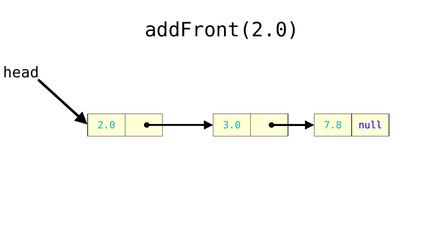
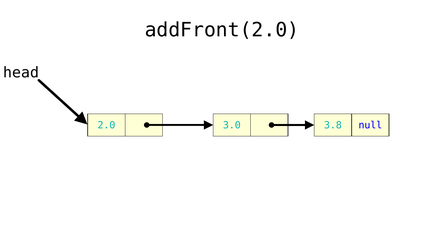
7.8: 7.8 -> 3.8
